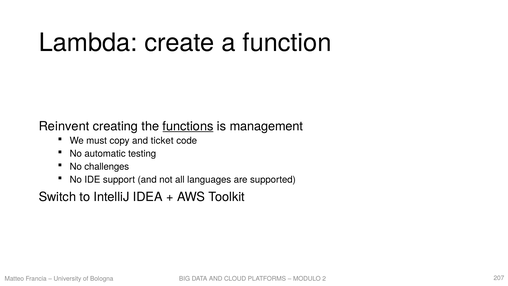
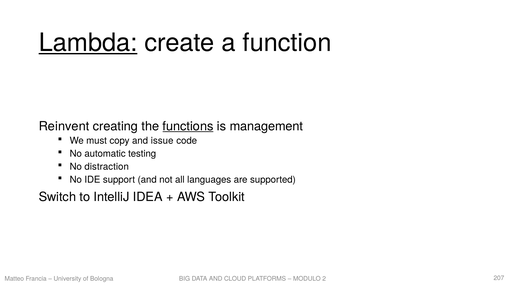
Lambda underline: none -> present
ticket: ticket -> issue
challenges: challenges -> distraction
